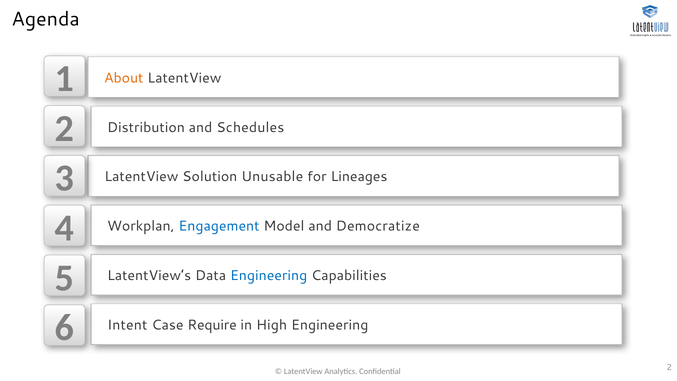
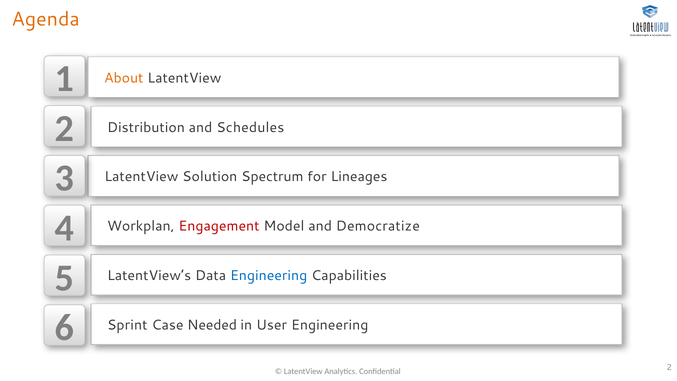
Agenda colour: black -> orange
Unusable: Unusable -> Spectrum
Engagement colour: blue -> red
Intent: Intent -> Sprint
Require: Require -> Needed
High: High -> User
